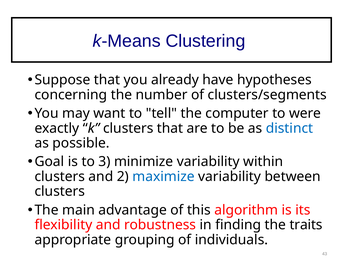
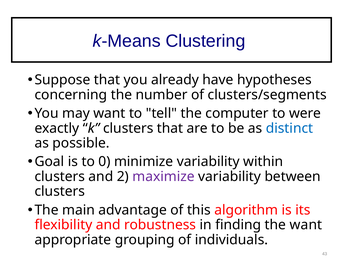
3: 3 -> 0
maximize colour: blue -> purple
the traits: traits -> want
